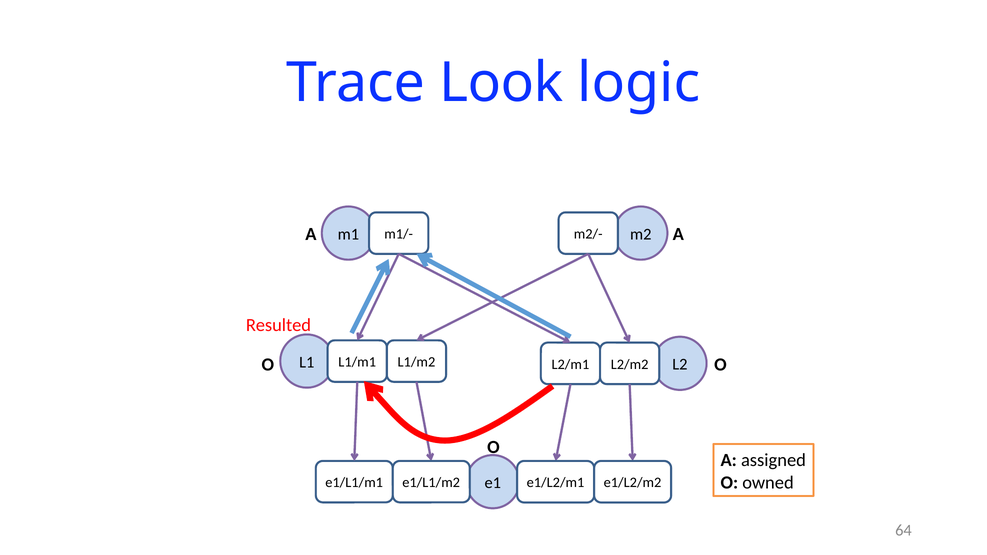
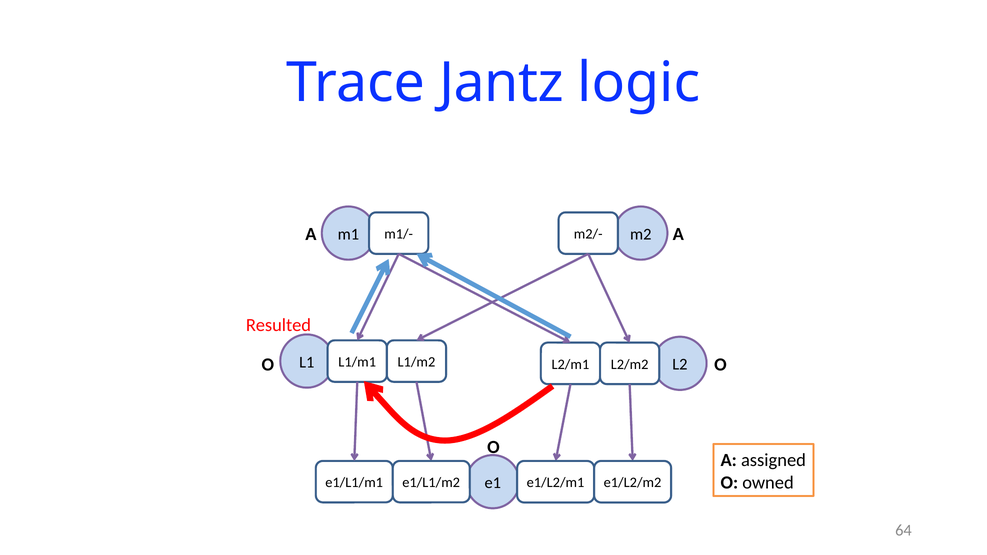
Look: Look -> Jantz
